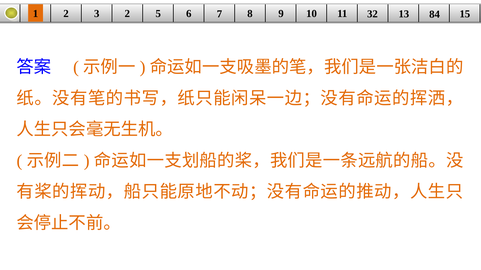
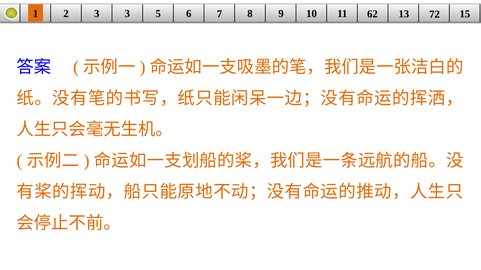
3 2: 2 -> 3
32: 32 -> 62
84: 84 -> 72
